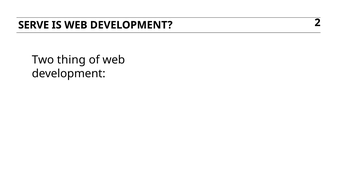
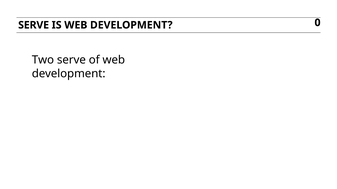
2: 2 -> 0
Two thing: thing -> serve
